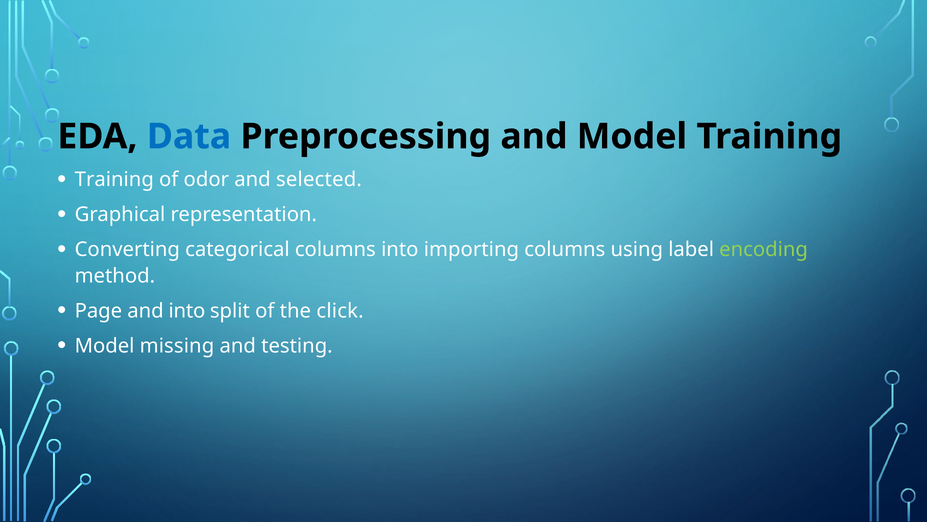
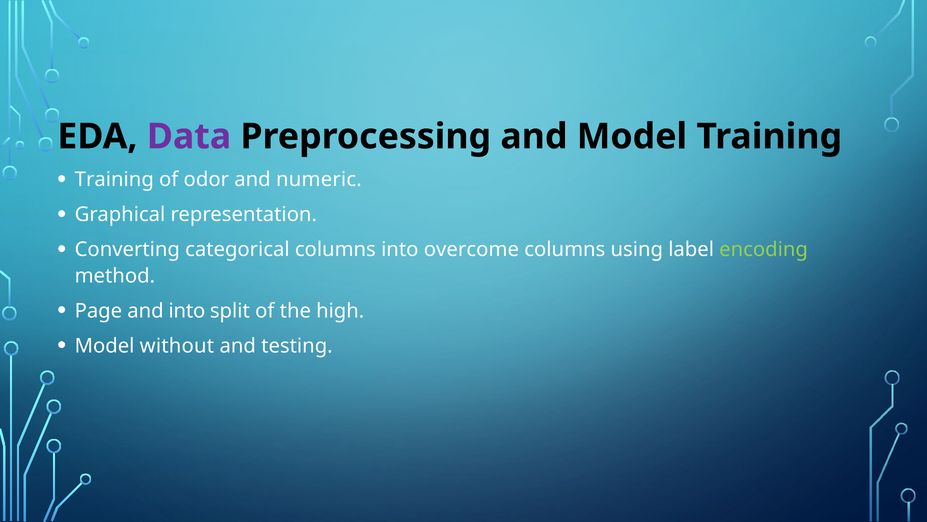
Data colour: blue -> purple
selected: selected -> numeric
importing: importing -> overcome
click: click -> high
missing: missing -> without
